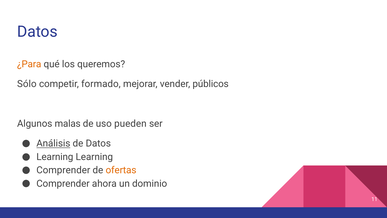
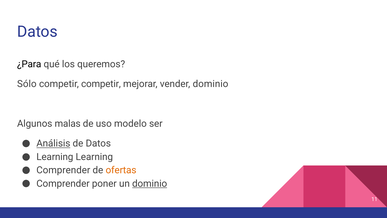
¿Para colour: orange -> black
competir formado: formado -> competir
vender públicos: públicos -> dominio
pueden: pueden -> modelo
ahora: ahora -> poner
dominio at (150, 183) underline: none -> present
